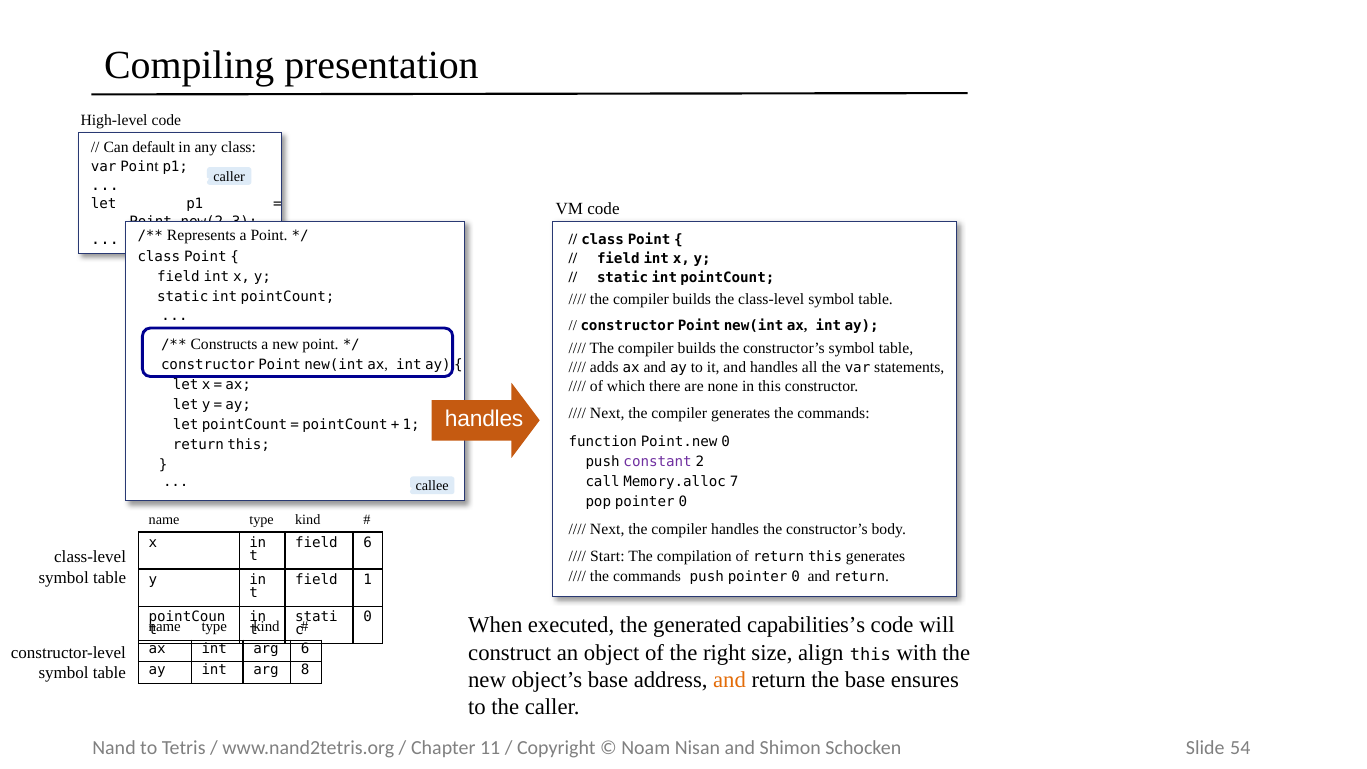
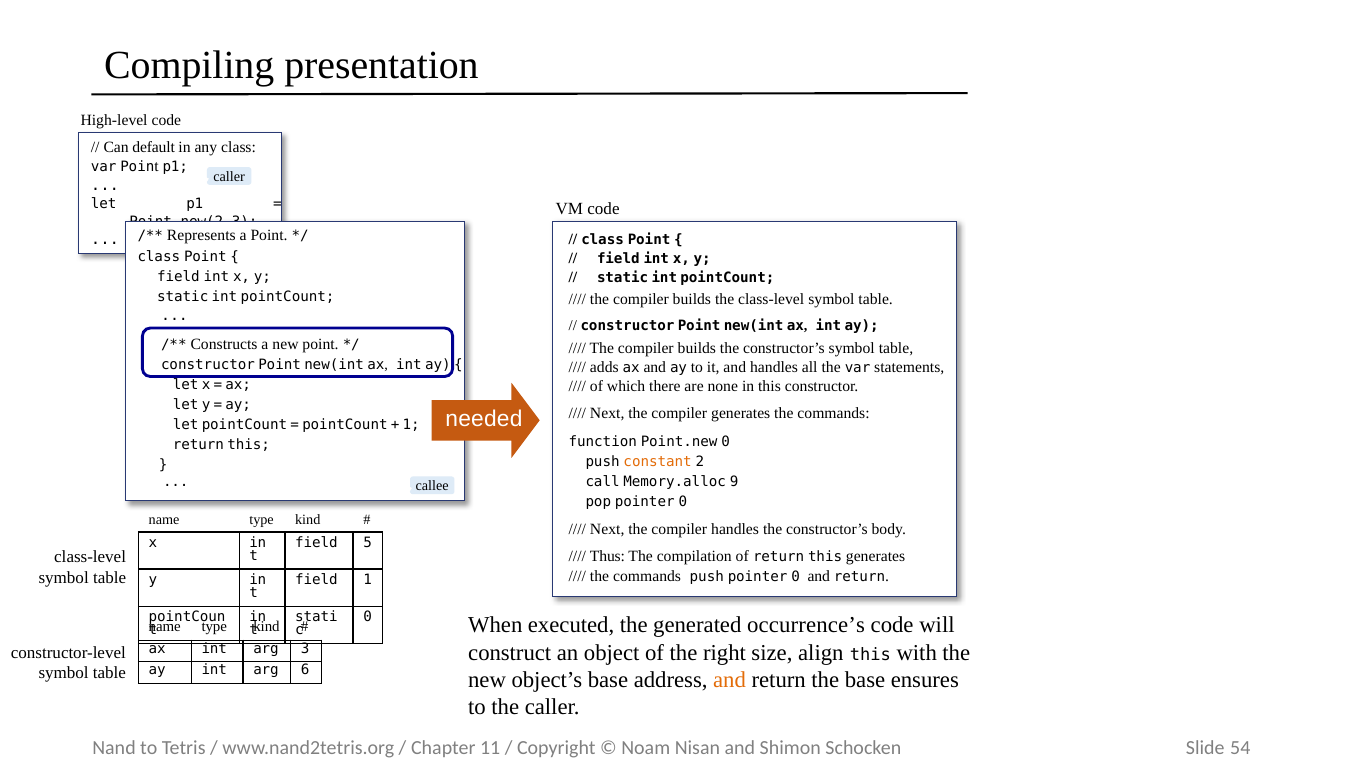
handles at (484, 419): handles -> needed
constant colour: purple -> orange
7: 7 -> 9
field 6: 6 -> 5
Start: Start -> Thus
capabilities’s: capabilities’s -> occurrence’s
arg 6: 6 -> 3
8: 8 -> 6
